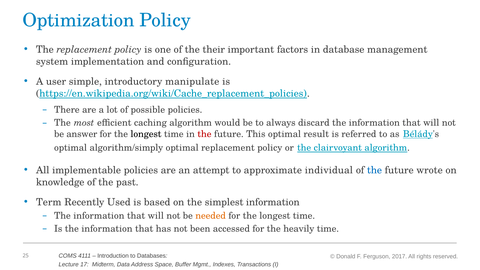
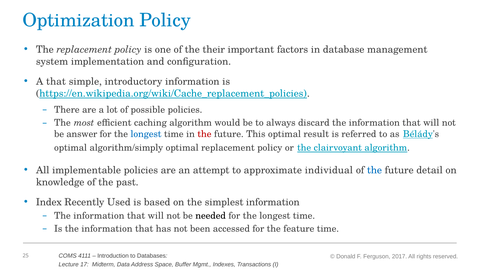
A user: user -> that
introductory manipulate: manipulate -> information
longest at (146, 134) colour: black -> blue
wrote: wrote -> detail
Term: Term -> Index
needed colour: orange -> black
heavily: heavily -> feature
